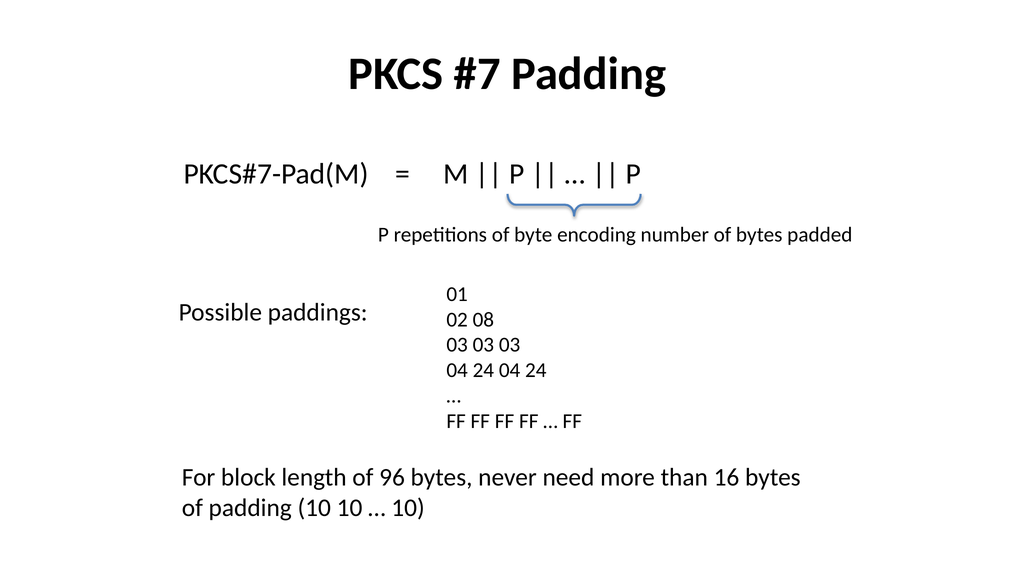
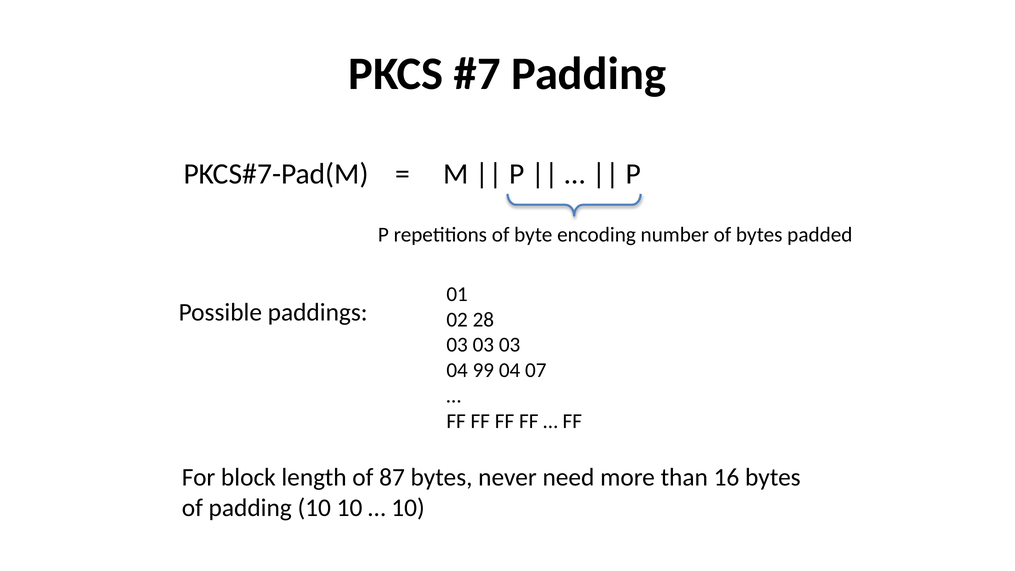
08: 08 -> 28
24 at (483, 370): 24 -> 99
24 at (536, 370): 24 -> 07
96: 96 -> 87
